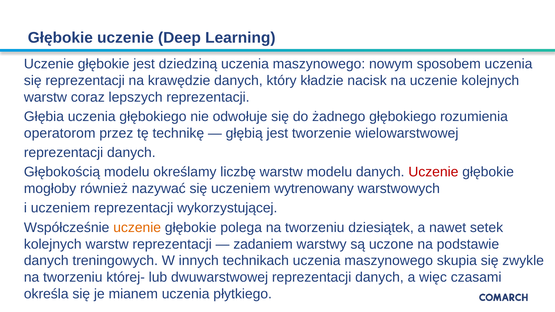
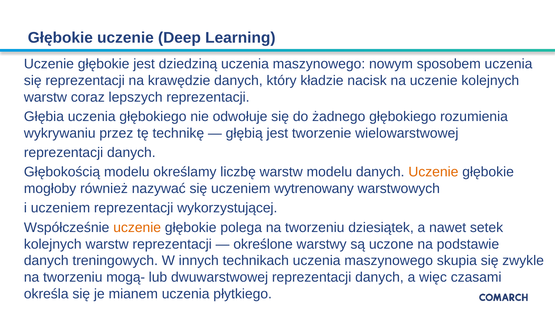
operatorom: operatorom -> wykrywaniu
Uczenie at (433, 172) colour: red -> orange
zadaniem: zadaniem -> określone
której-: której- -> mogą-
